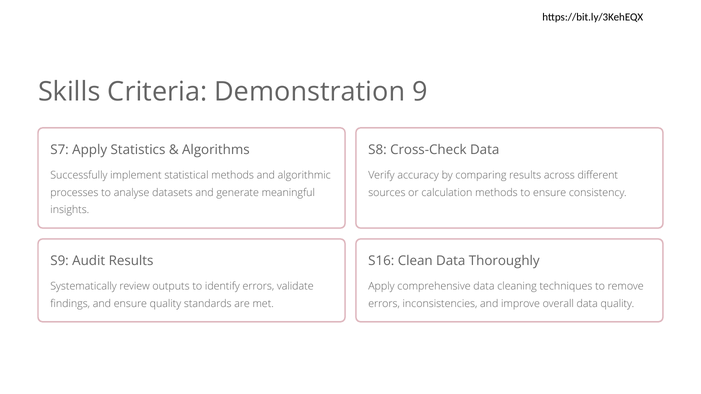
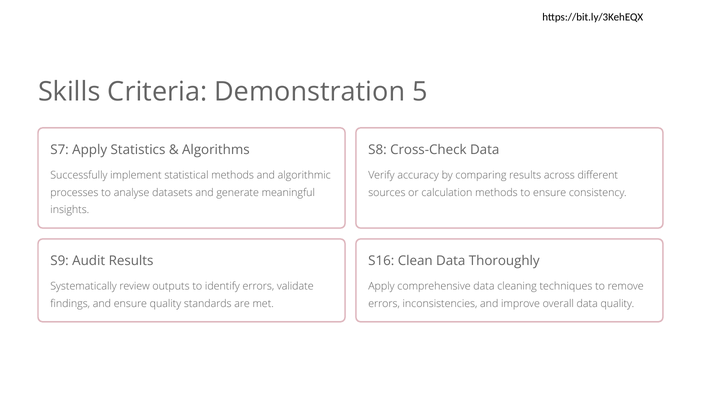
9: 9 -> 5
